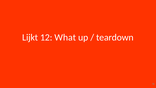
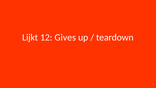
What: What -> Gives
